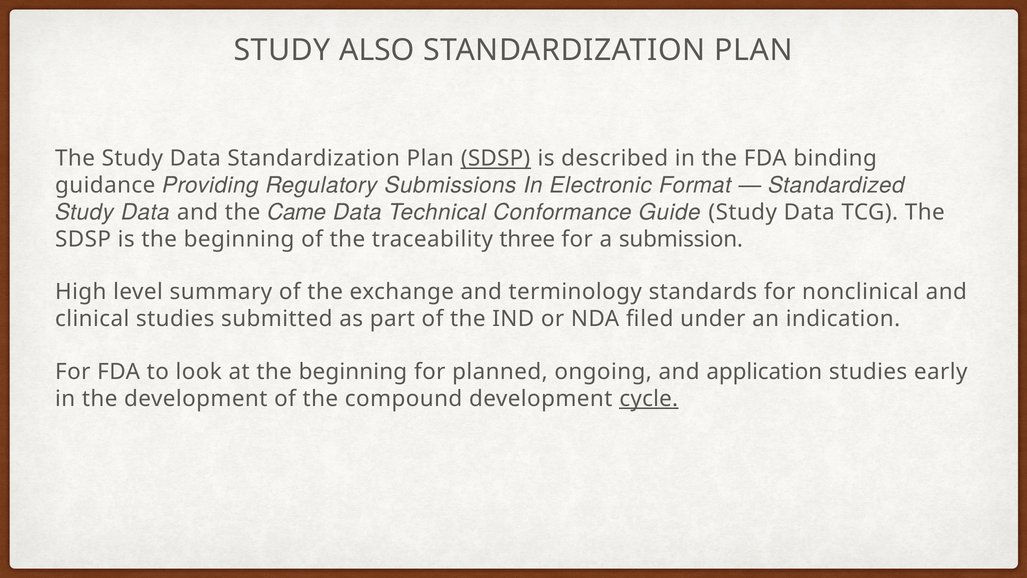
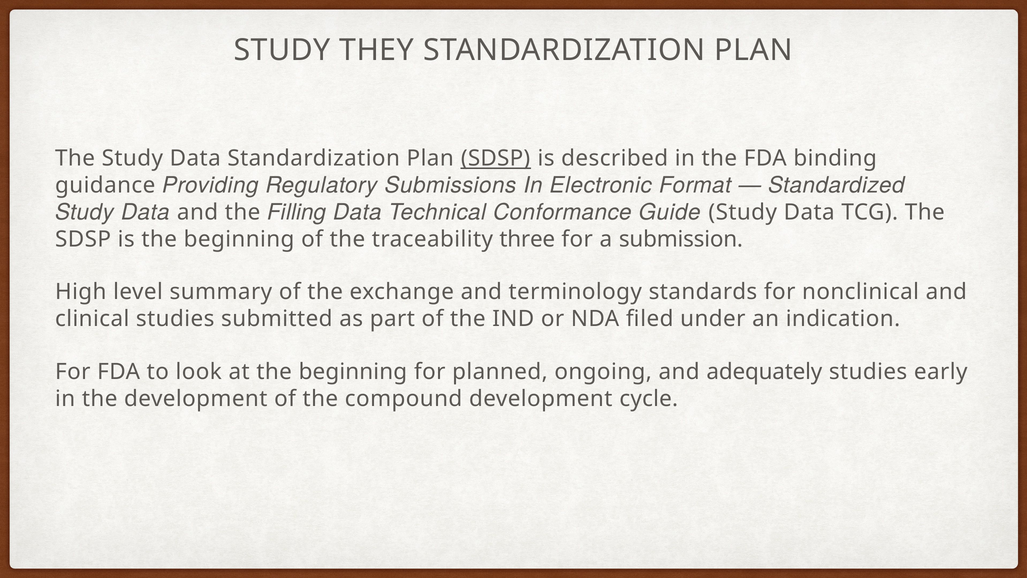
ALSO: ALSO -> THEY
Came: Came -> Filling
application: application -> adequately
cycle underline: present -> none
